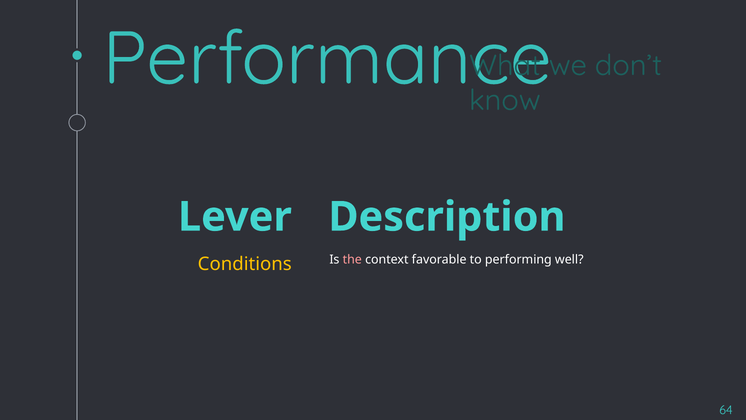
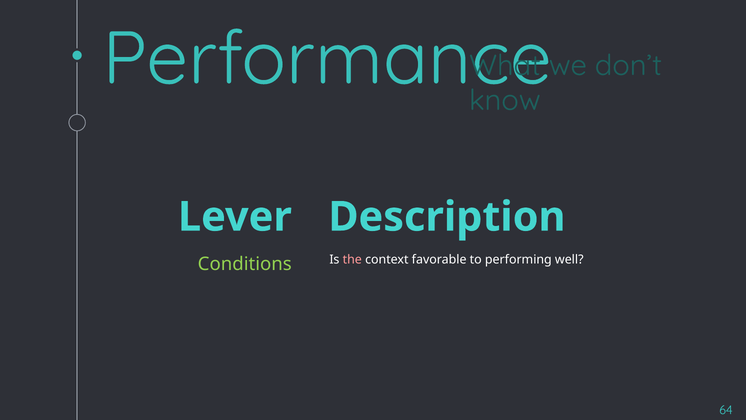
Conditions colour: yellow -> light green
